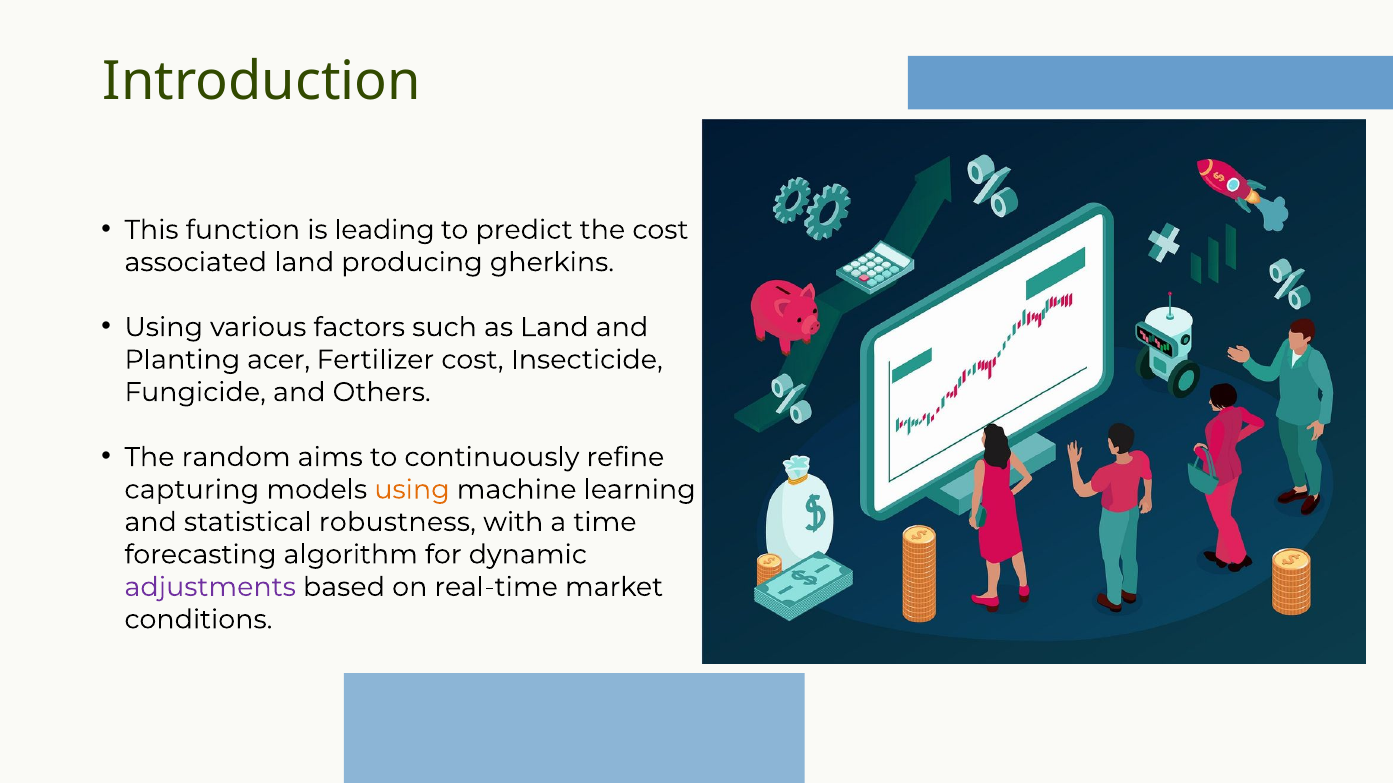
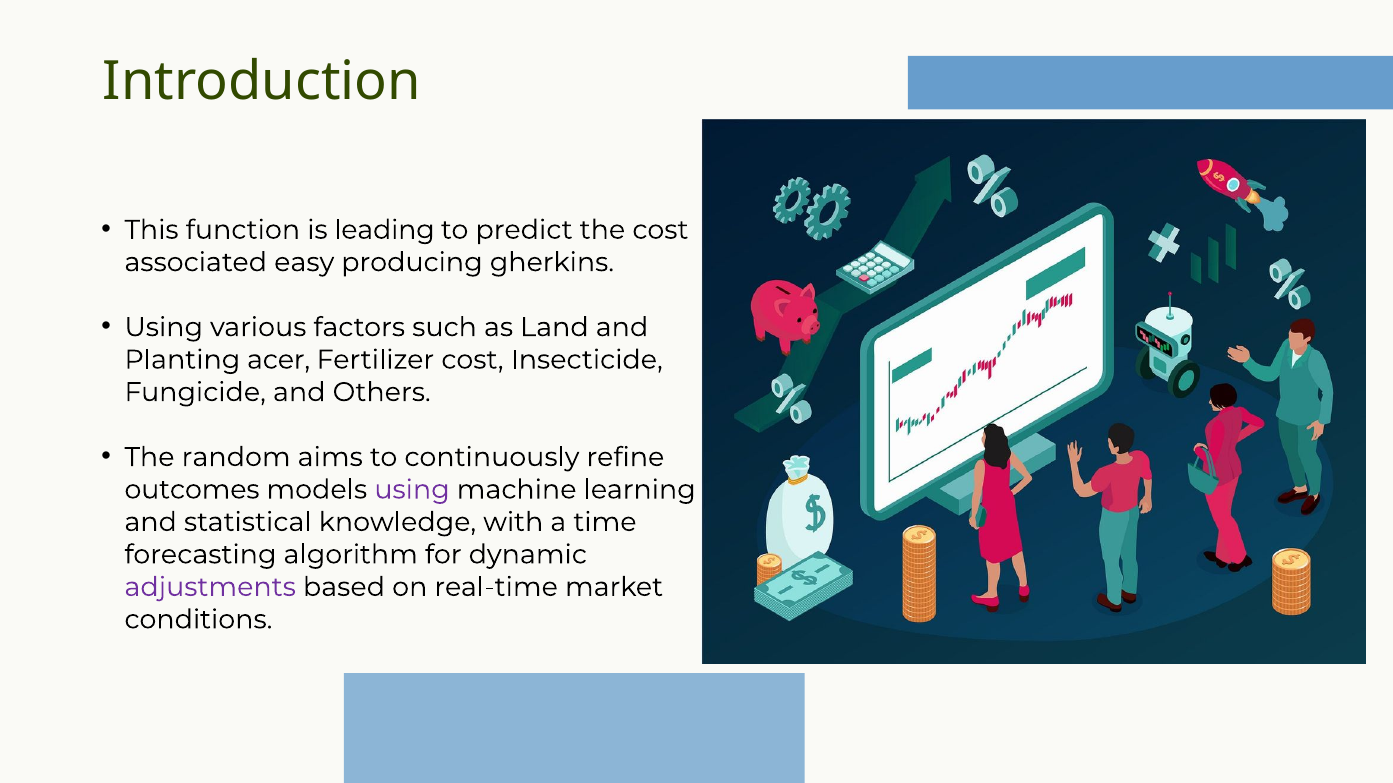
associated land: land -> easy
capturing: capturing -> outcomes
using at (412, 490) colour: orange -> purple
robustness: robustness -> knowledge
